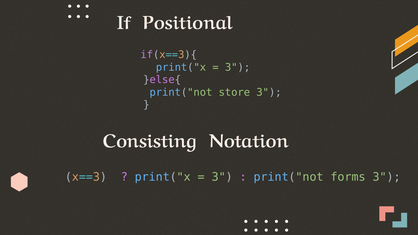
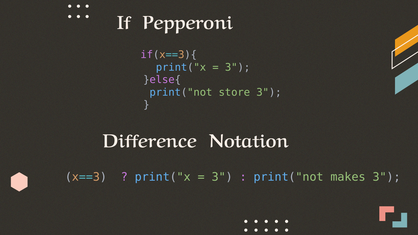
Positional: Positional -> Pepperoni
Consisting: Consisting -> Difference
forms: forms -> makes
